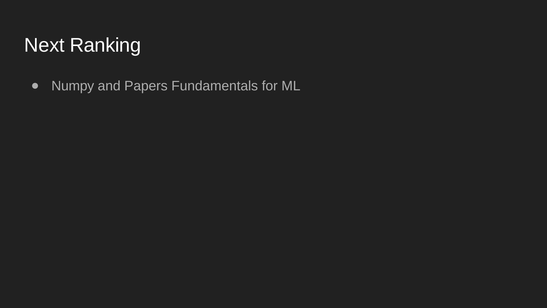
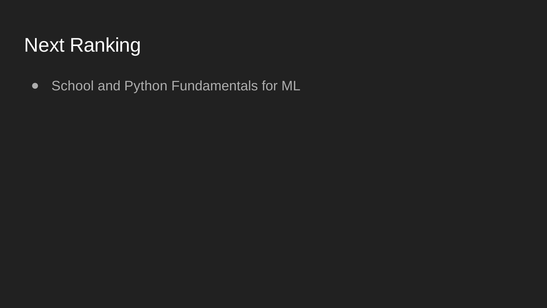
Numpy: Numpy -> School
Papers: Papers -> Python
